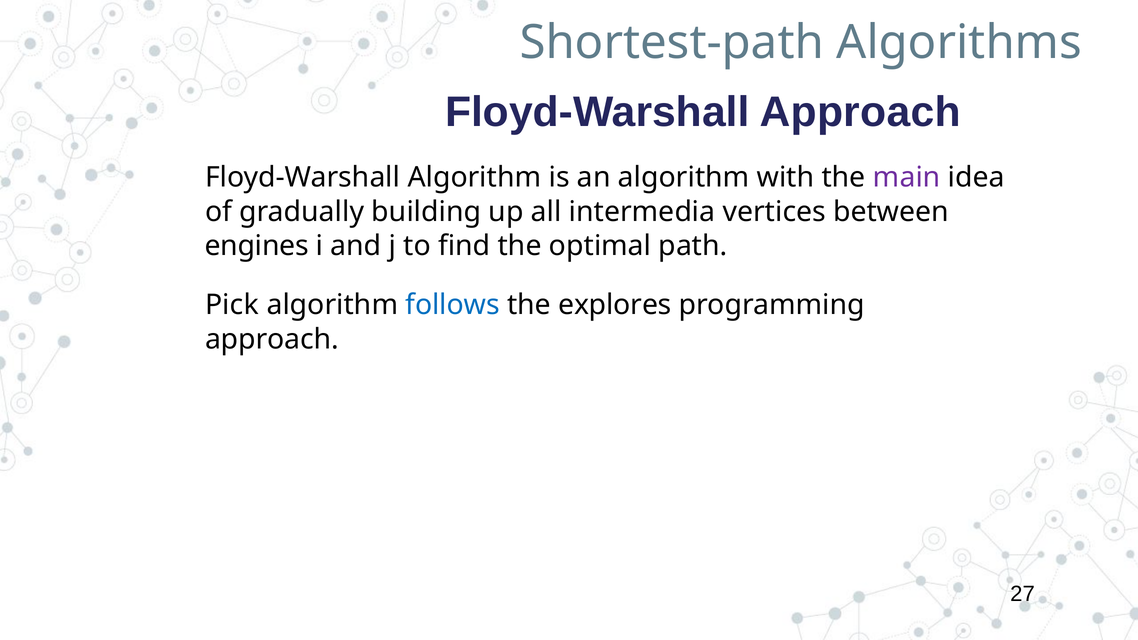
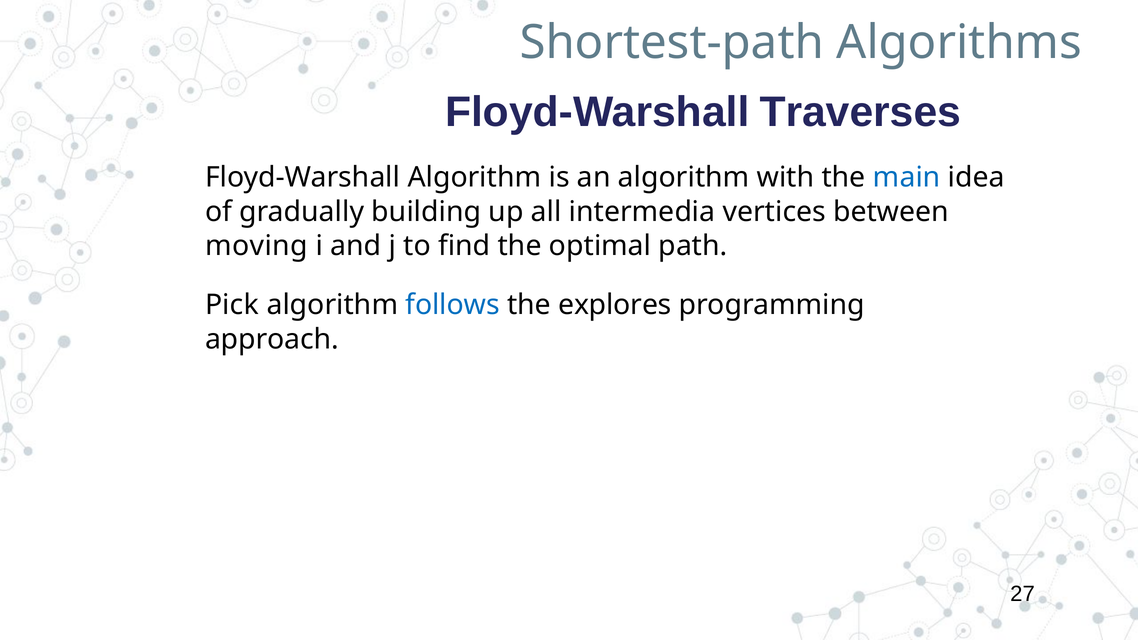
Floyd-Warshall Approach: Approach -> Traverses
main colour: purple -> blue
engines: engines -> moving
